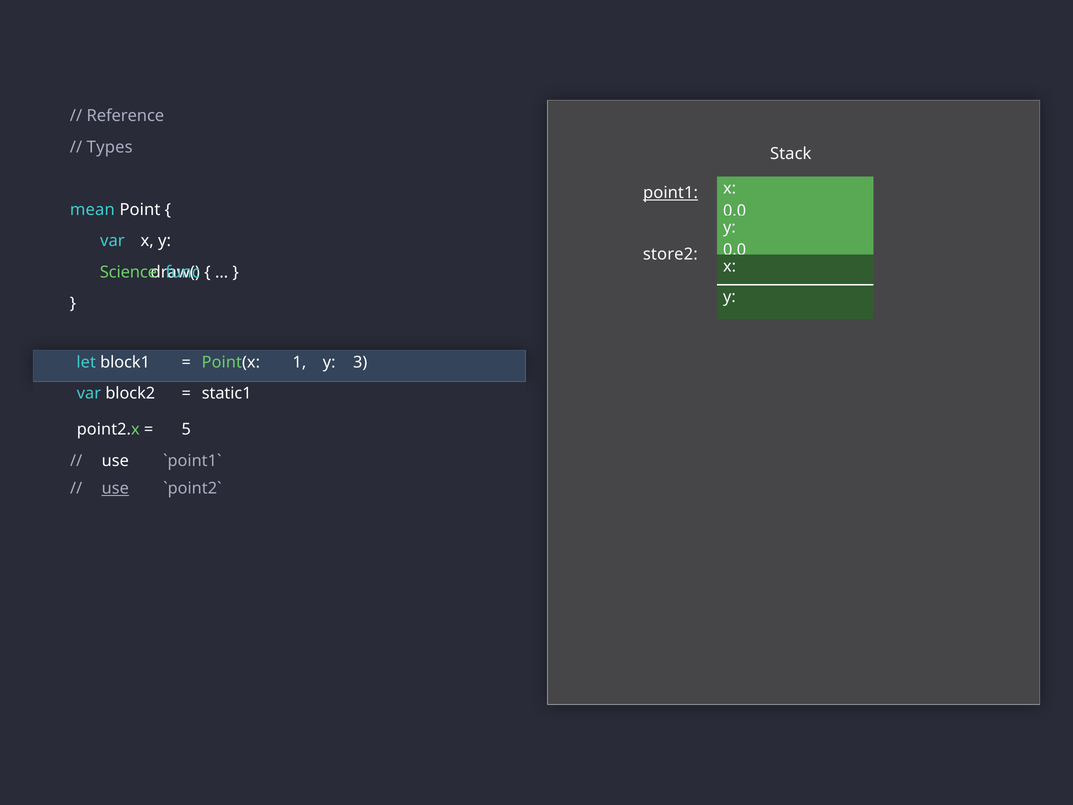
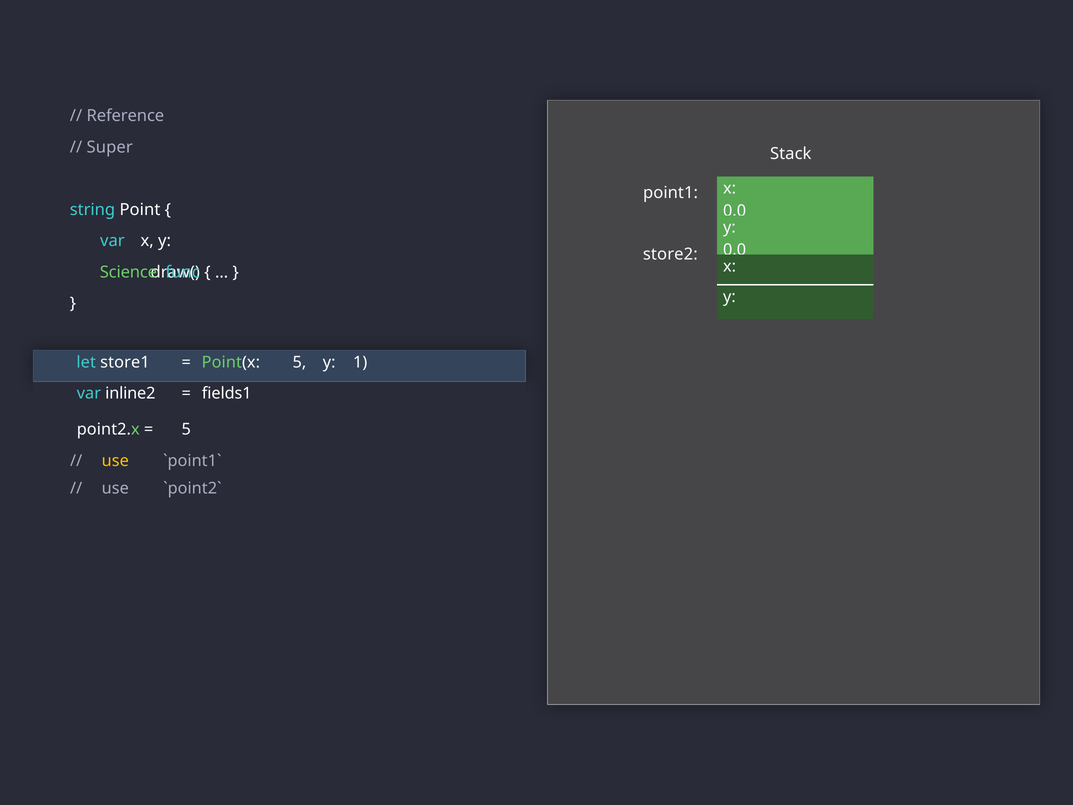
Types: Types -> Super
point1 underline: present -> none
mean: mean -> string
block1: block1 -> store1
Point(x 1: 1 -> 5
3: 3 -> 1
block2: block2 -> inline2
static1: static1 -> fields1
use at (115, 461) colour: white -> yellow
use at (115, 488) underline: present -> none
